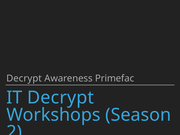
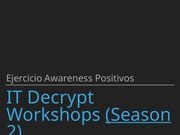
Decrypt at (24, 78): Decrypt -> Ejercicio
Primefac: Primefac -> Positivos
Season underline: none -> present
